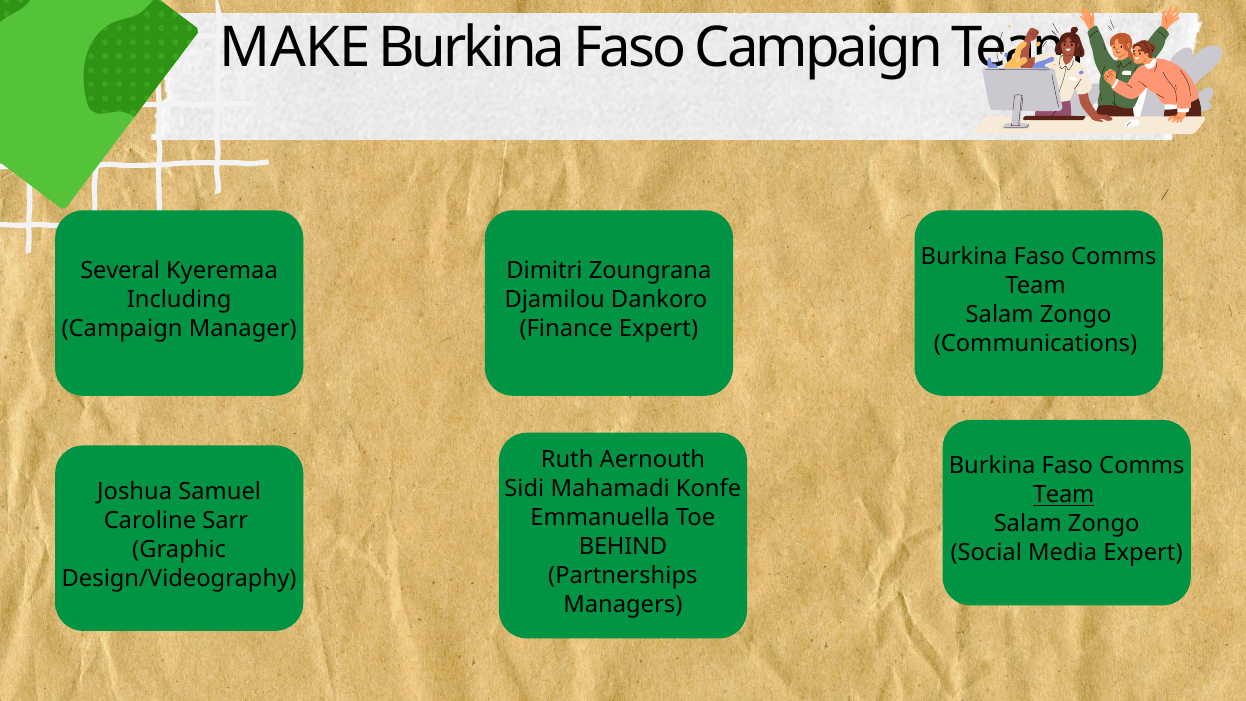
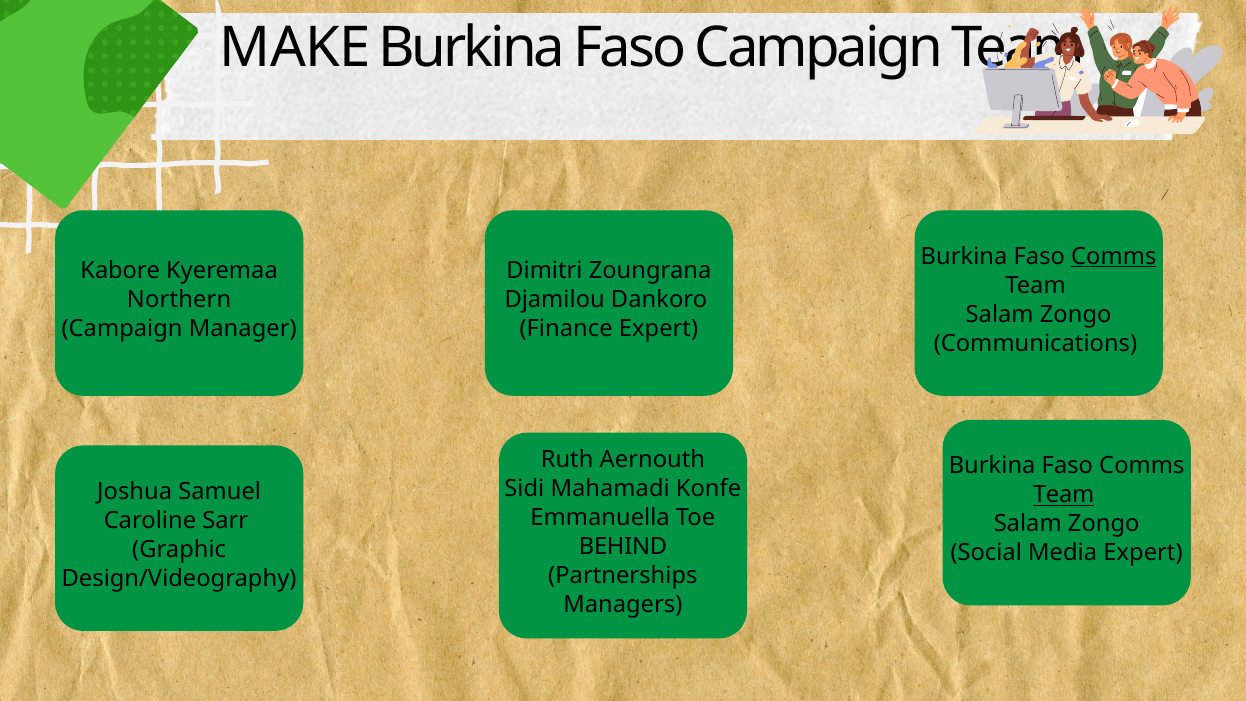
Comms at (1114, 256) underline: none -> present
Several: Several -> Kabore
Including: Including -> Northern
